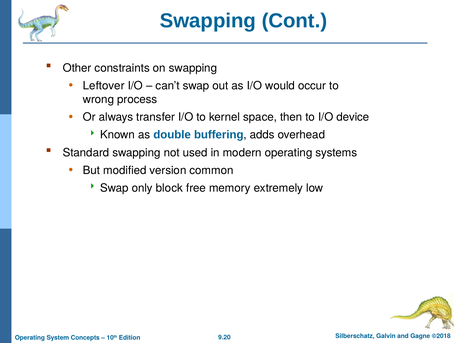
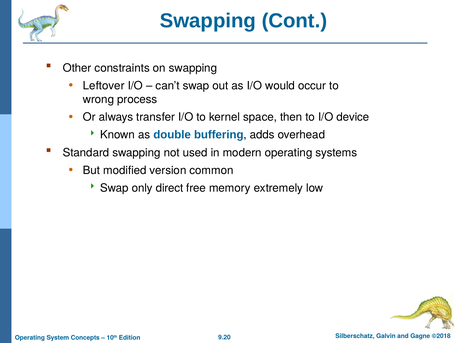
block: block -> direct
